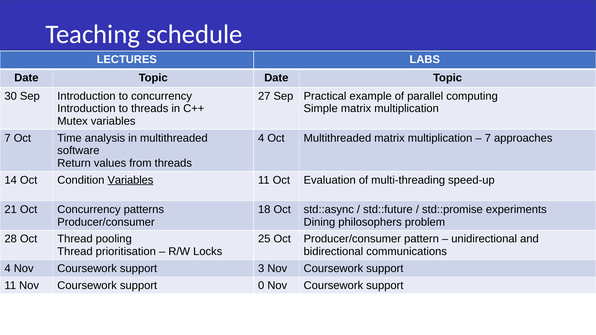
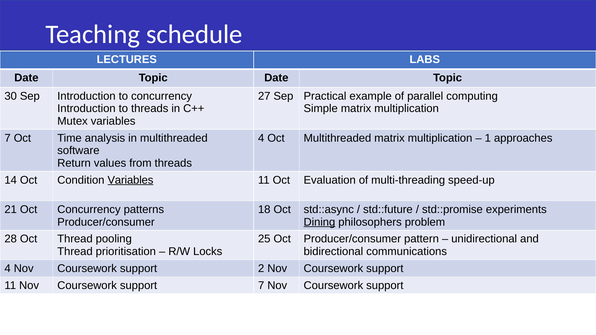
7 at (488, 138): 7 -> 1
Dining underline: none -> present
3: 3 -> 2
support 0: 0 -> 7
